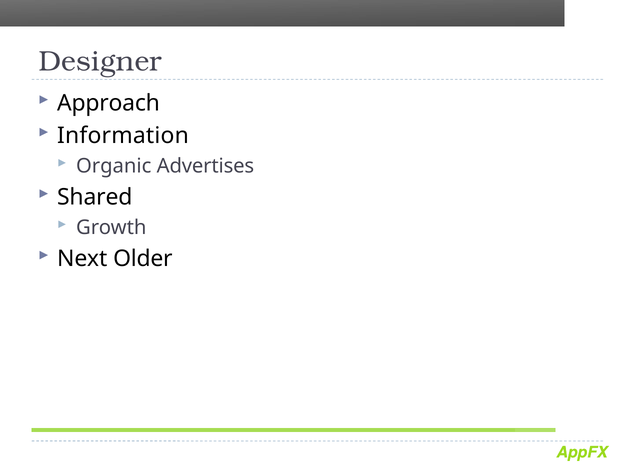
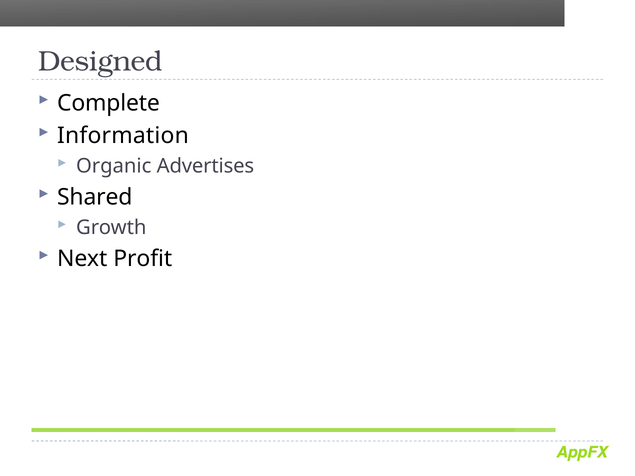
Designer: Designer -> Designed
Approach: Approach -> Complete
Older: Older -> Profit
